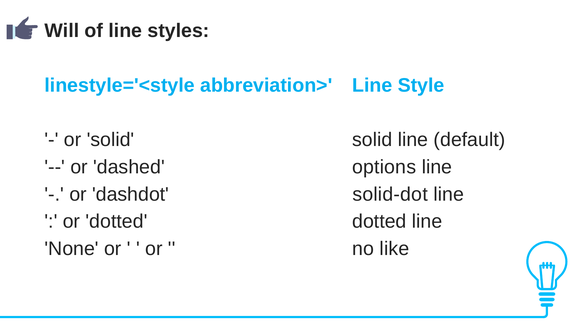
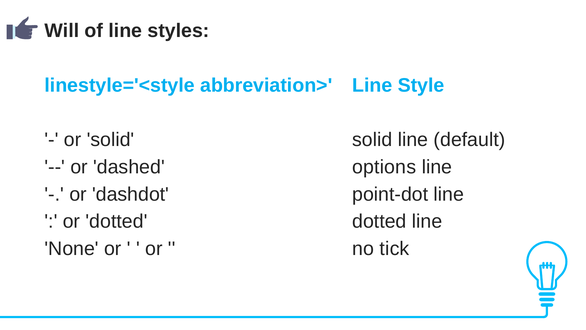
solid-dot: solid-dot -> point-dot
like: like -> tick
